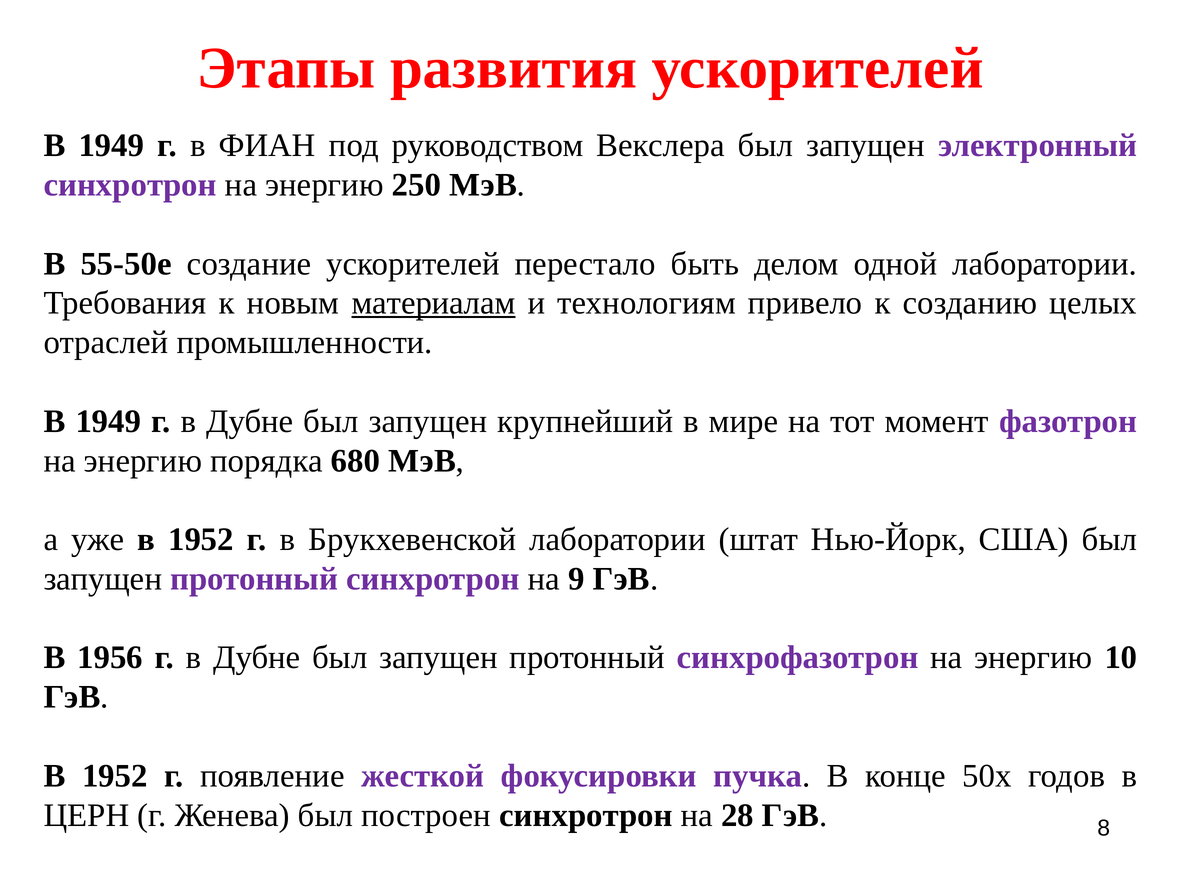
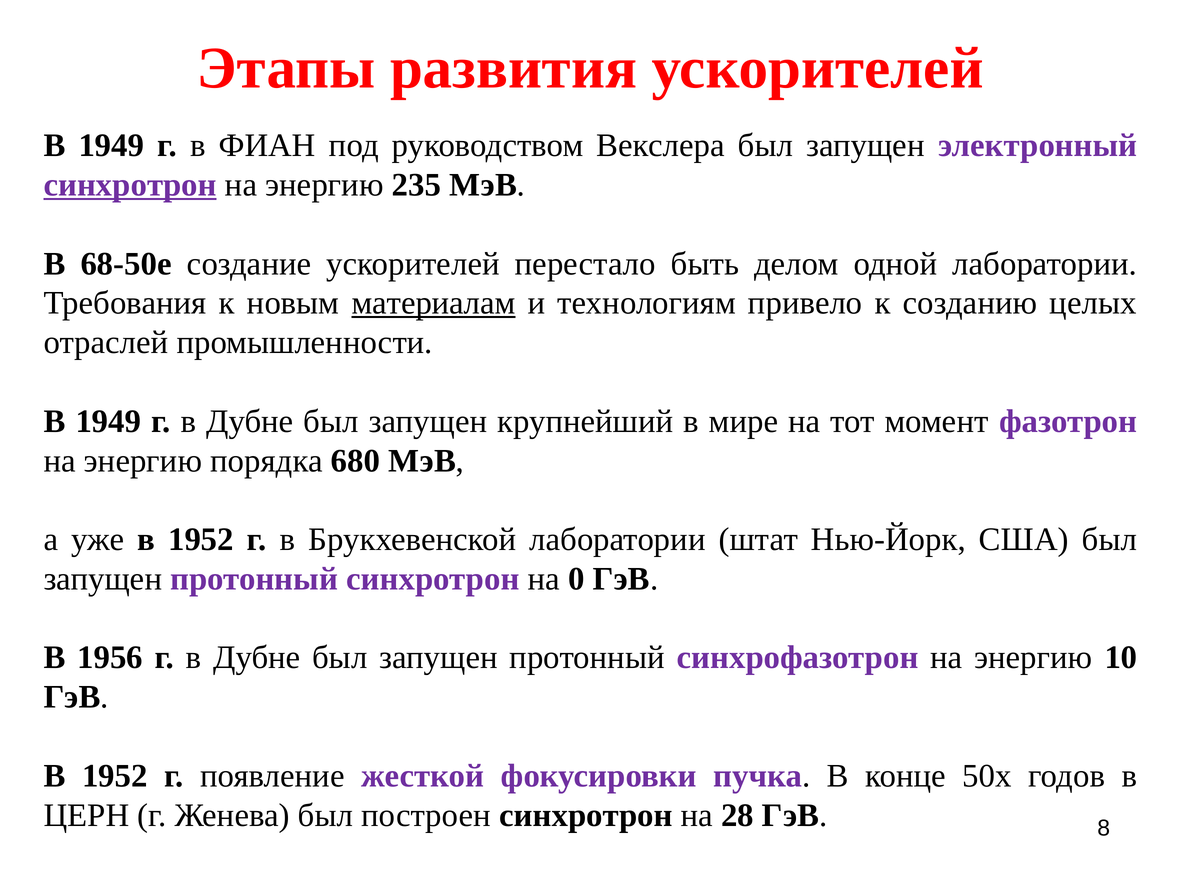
синхротрон at (130, 185) underline: none -> present
250: 250 -> 235
55-50е: 55-50е -> 68-50е
9: 9 -> 0
